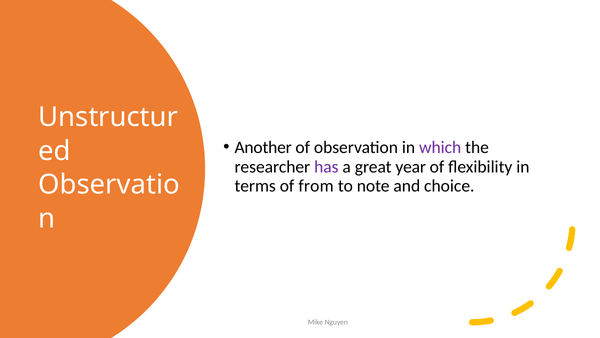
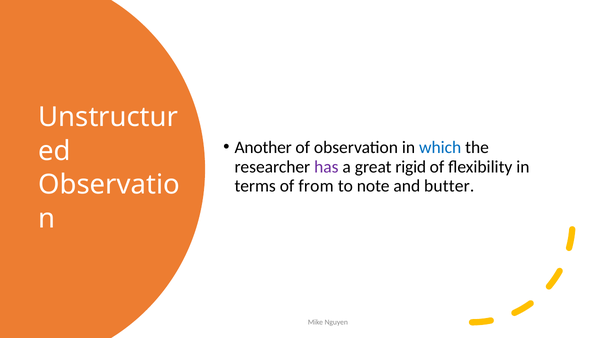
which colour: purple -> blue
year: year -> rigid
choice: choice -> butter
